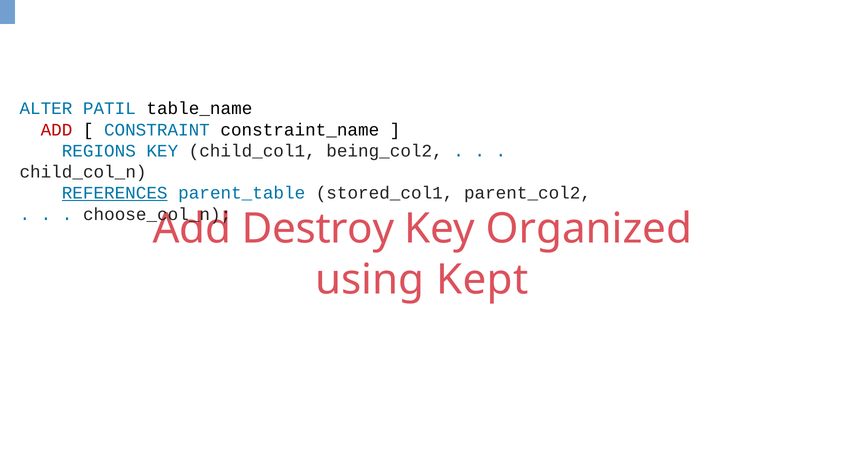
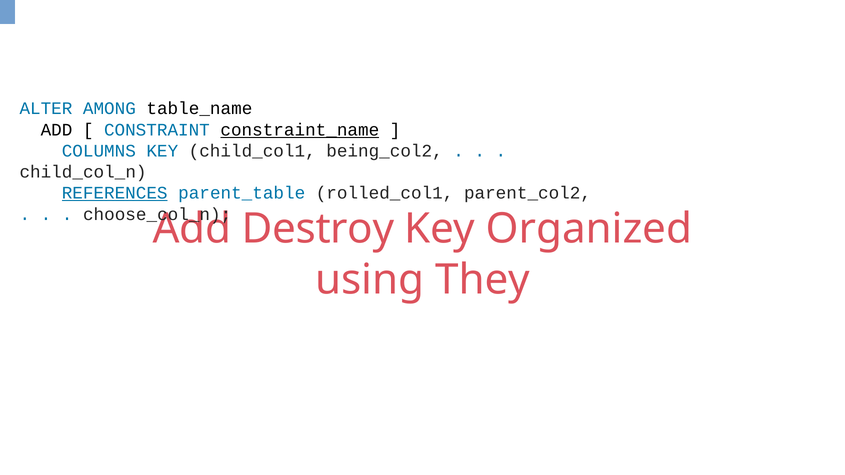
PATIL: PATIL -> AMONG
ADD at (56, 130) colour: red -> black
constraint_name underline: none -> present
REGIONS: REGIONS -> COLUMNS
stored_col1: stored_col1 -> rolled_col1
Kept: Kept -> They
